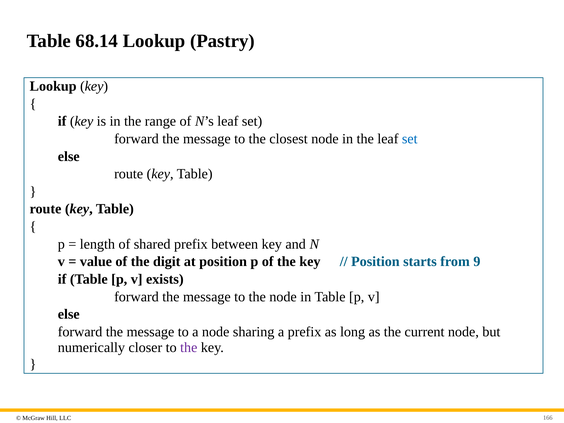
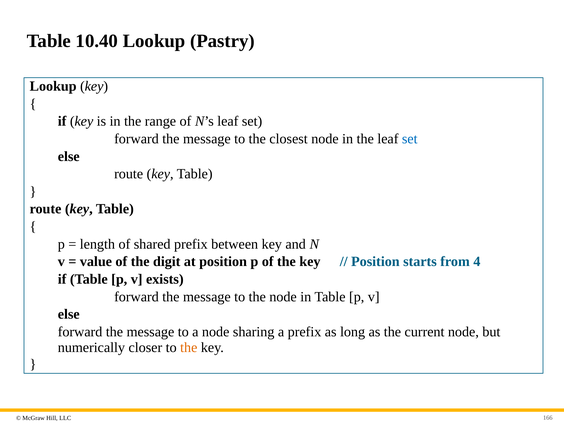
68.14: 68.14 -> 10.40
9: 9 -> 4
the at (189, 347) colour: purple -> orange
